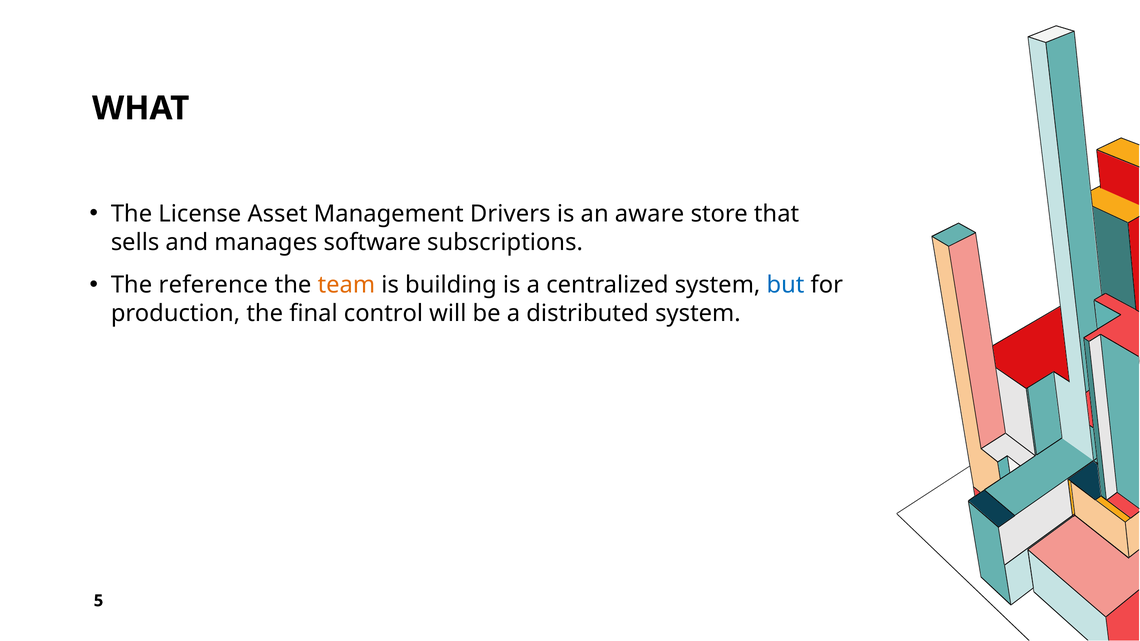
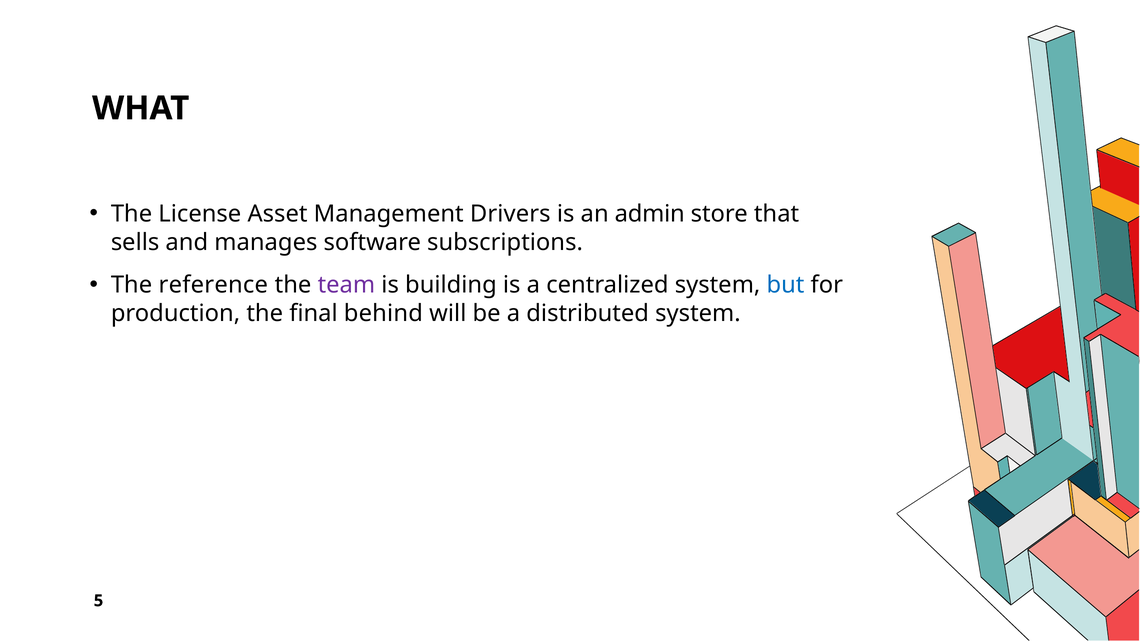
aware: aware -> admin
team colour: orange -> purple
control: control -> behind
